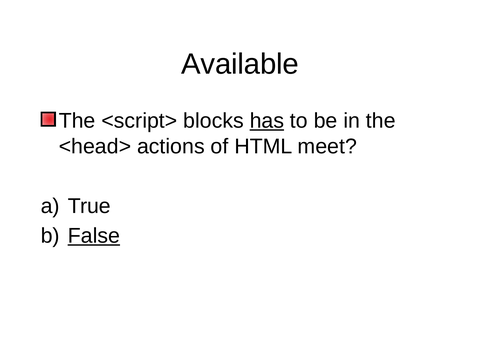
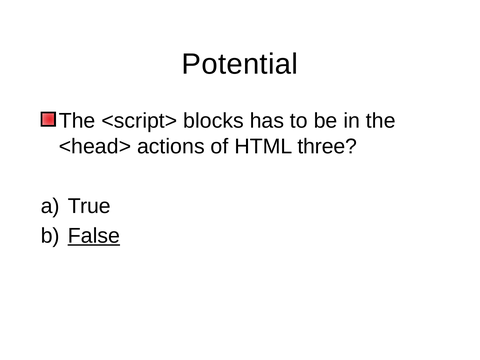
Available: Available -> Potential
has underline: present -> none
meet: meet -> three
